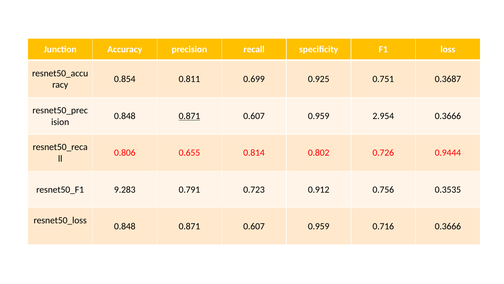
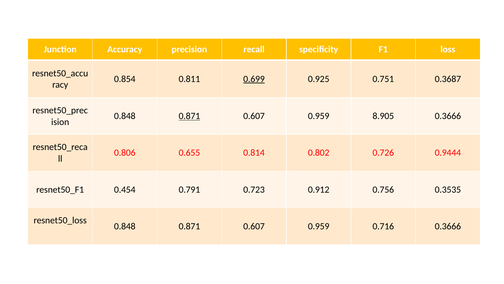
0.699 underline: none -> present
2.954: 2.954 -> 8.905
9.283: 9.283 -> 0.454
